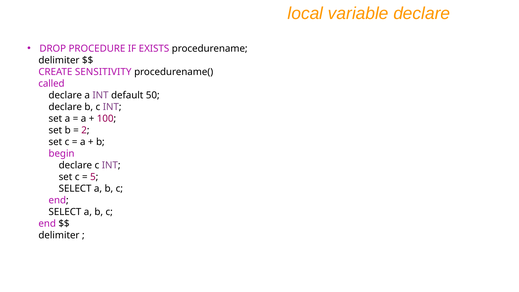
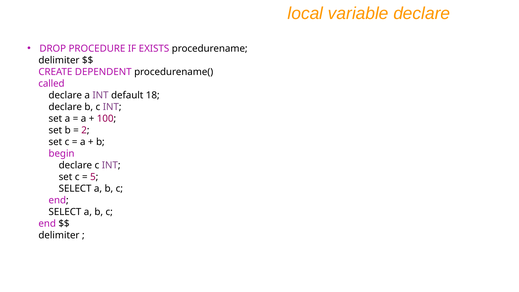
SENSITIVITY: SENSITIVITY -> DEPENDENT
50: 50 -> 18
